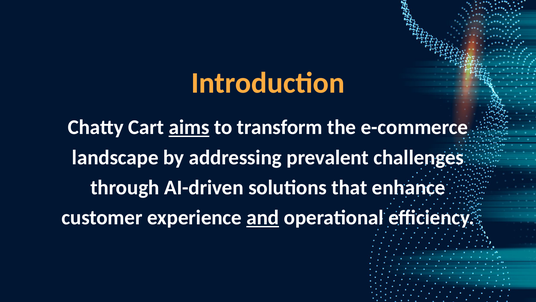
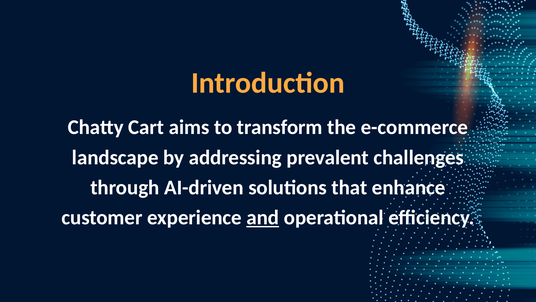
aims underline: present -> none
